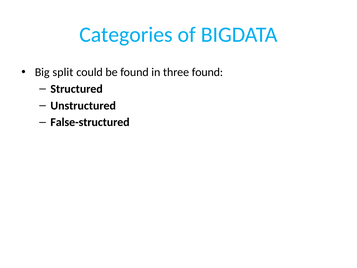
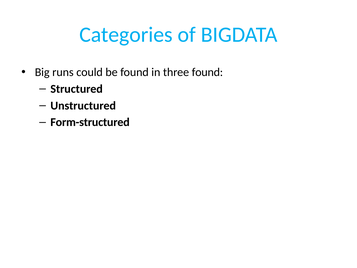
split: split -> runs
False-structured: False-structured -> Form-structured
